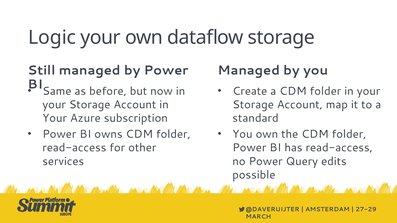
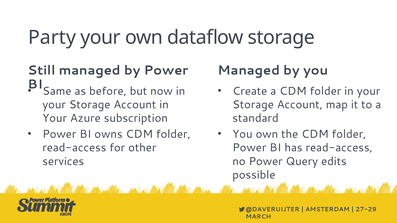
Logic: Logic -> Party
